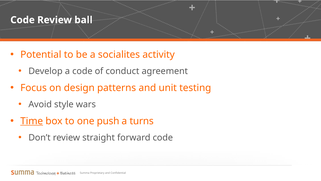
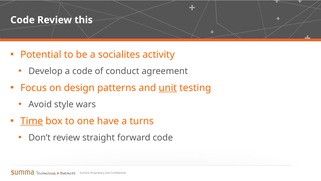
ball: ball -> this
unit underline: none -> present
push: push -> have
